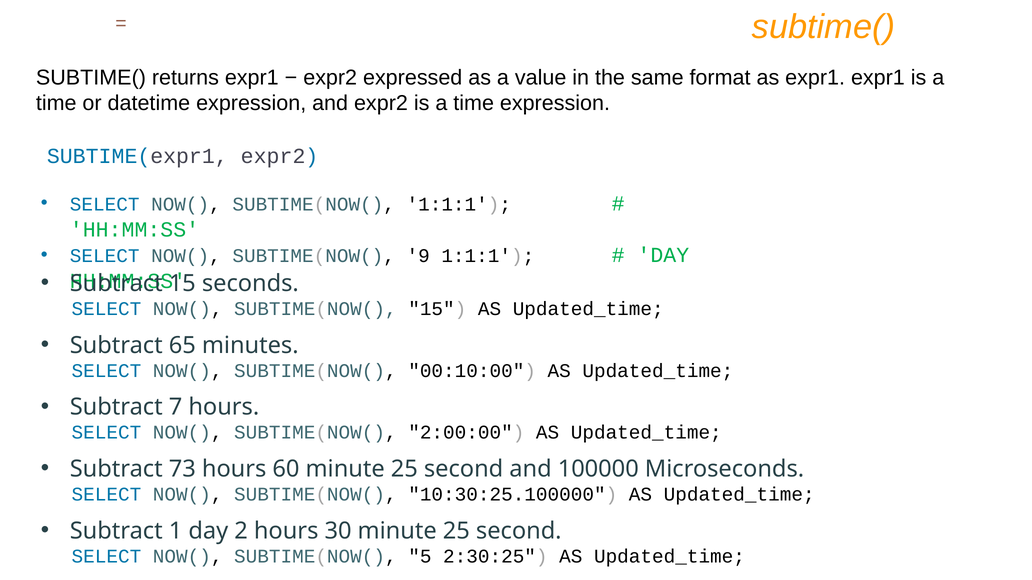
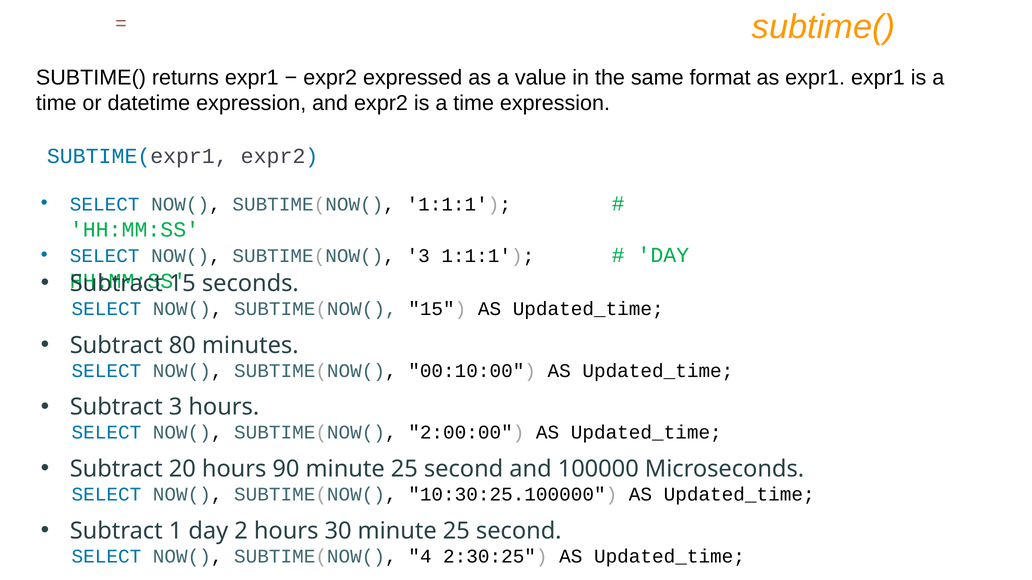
SUBTIME(NOW( 9: 9 -> 3
65: 65 -> 80
Subtract 7: 7 -> 3
73: 73 -> 20
60: 60 -> 90
5: 5 -> 4
